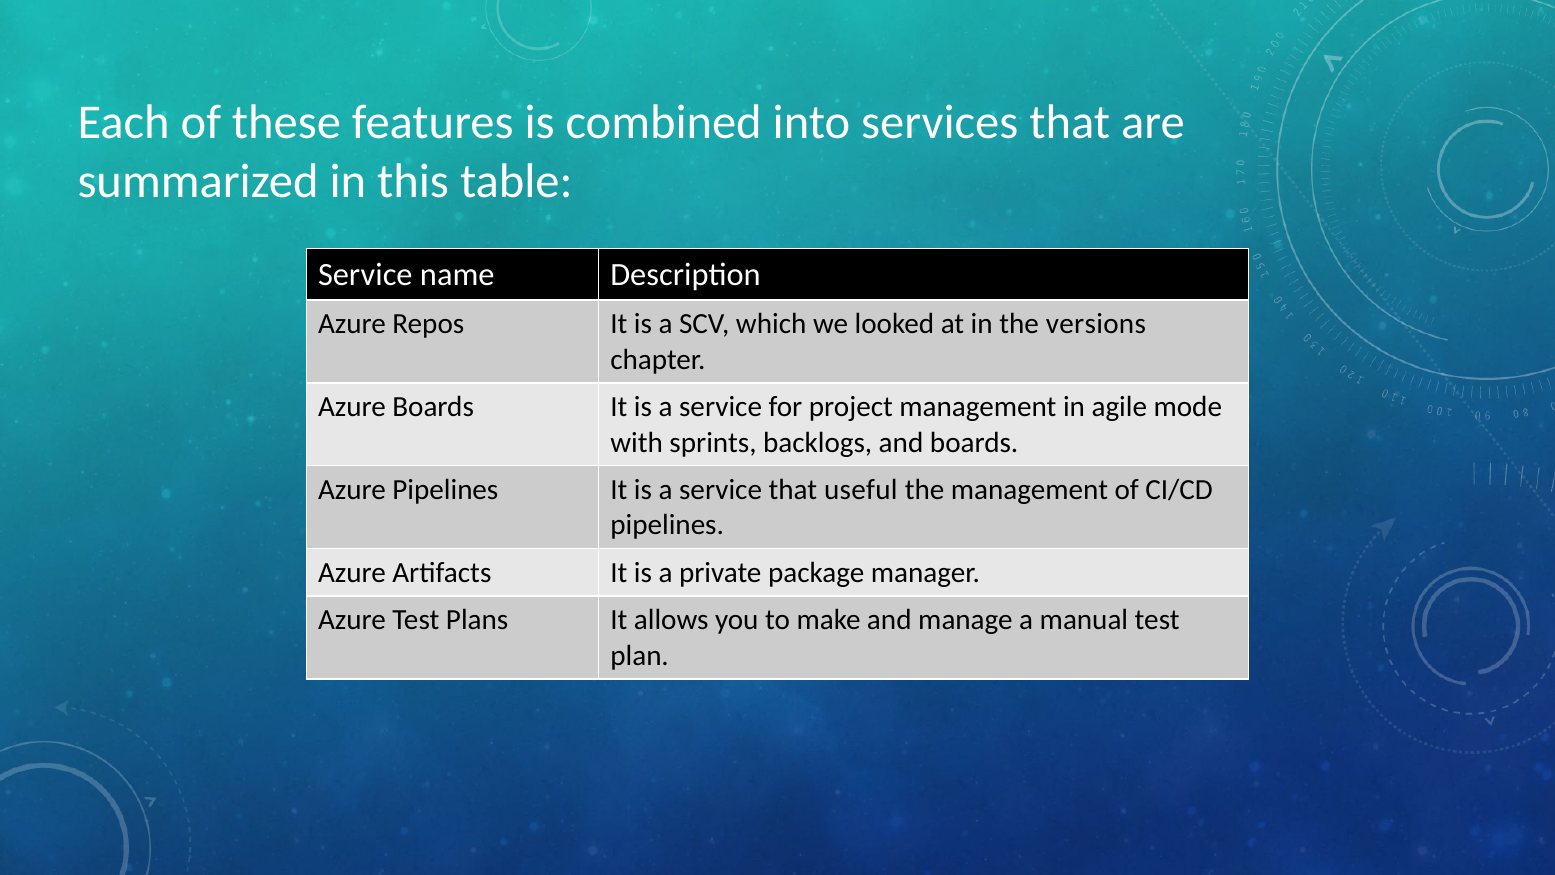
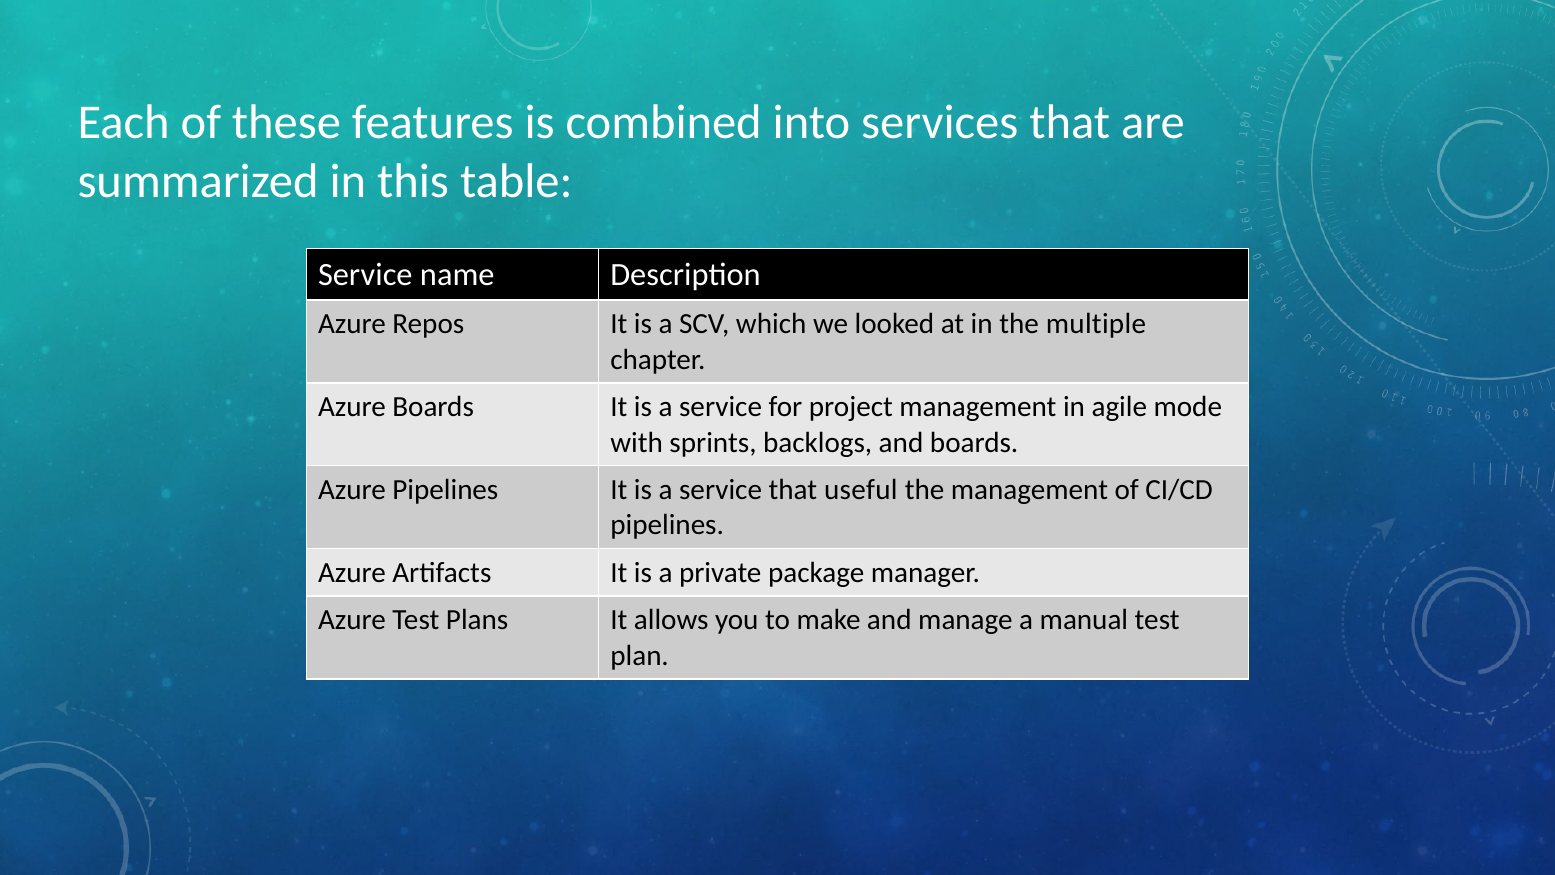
versions: versions -> multiple
